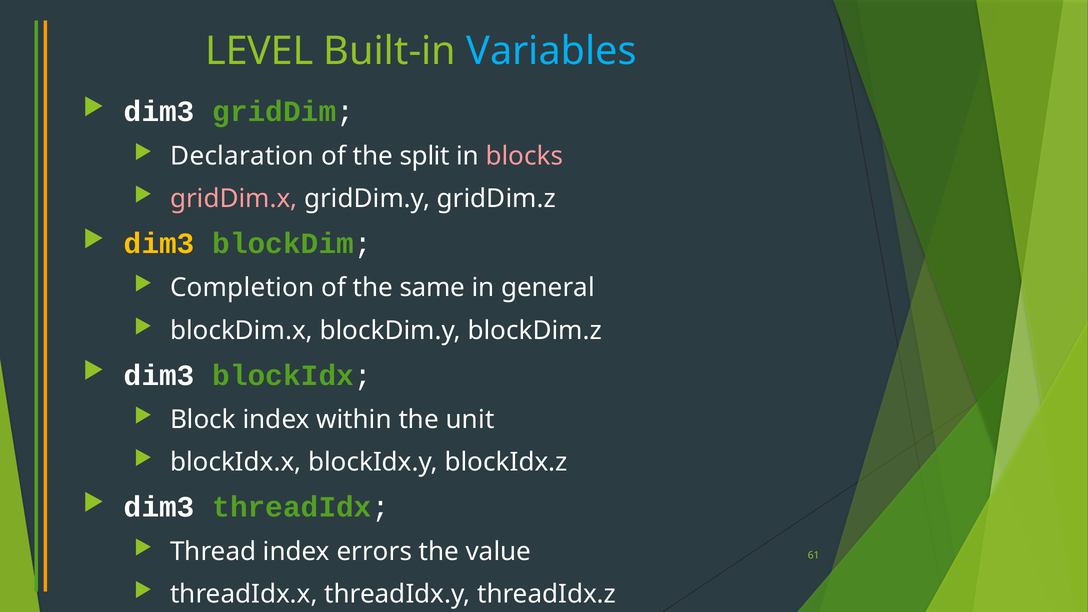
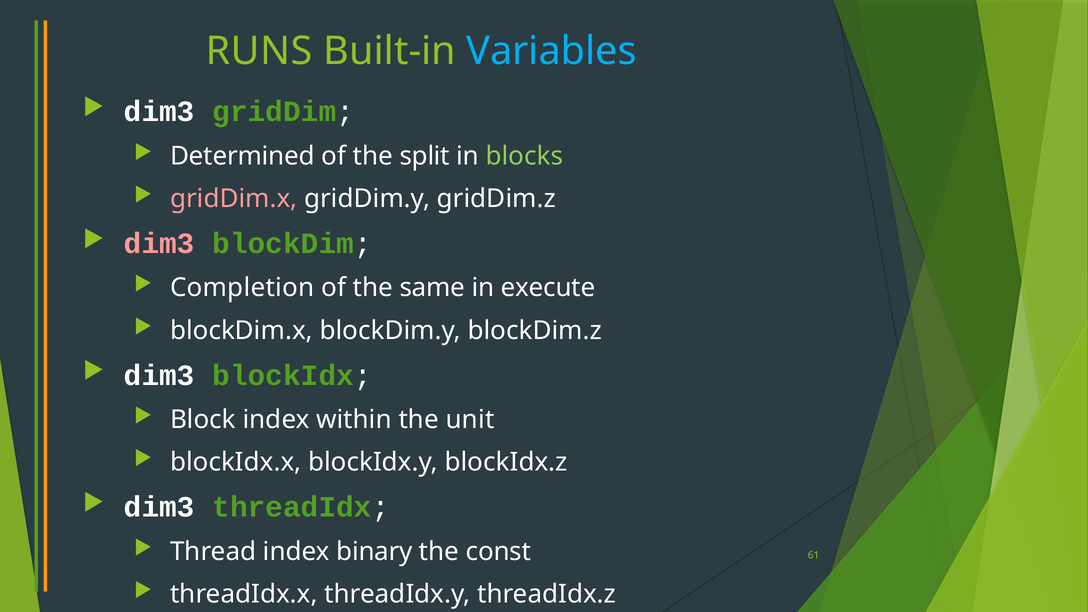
LEVEL: LEVEL -> RUNS
Declaration: Declaration -> Determined
blocks colour: pink -> light green
dim3 at (159, 243) colour: yellow -> pink
general: general -> execute
errors: errors -> binary
value: value -> const
